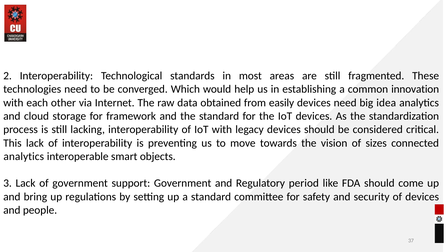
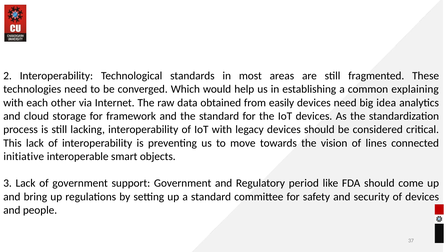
innovation: innovation -> explaining
sizes: sizes -> lines
analytics at (24, 156): analytics -> initiative
